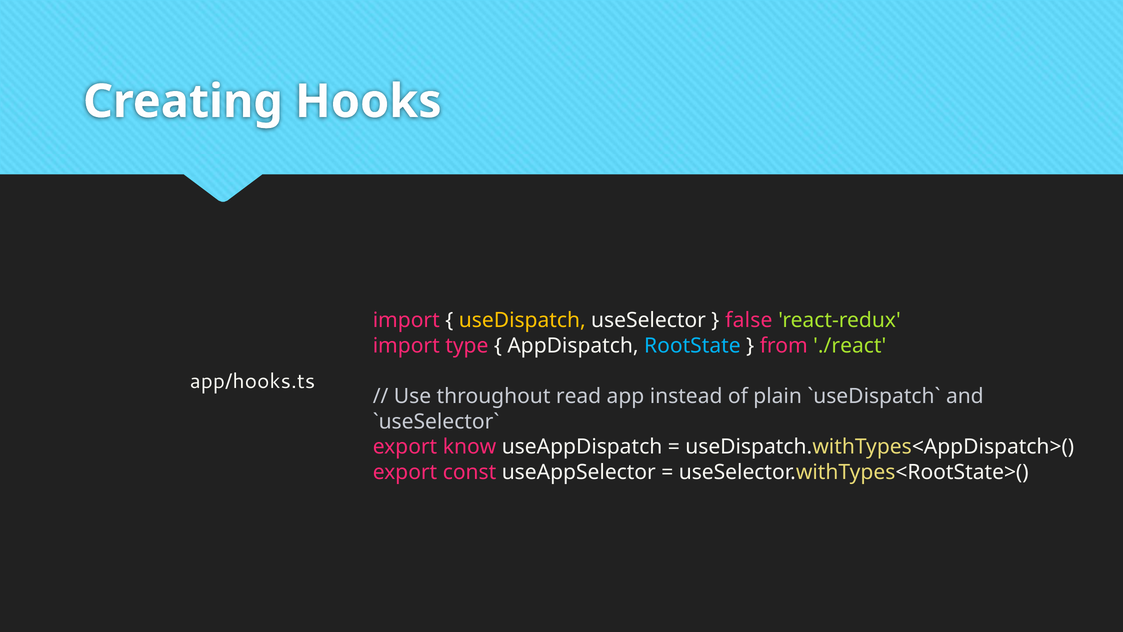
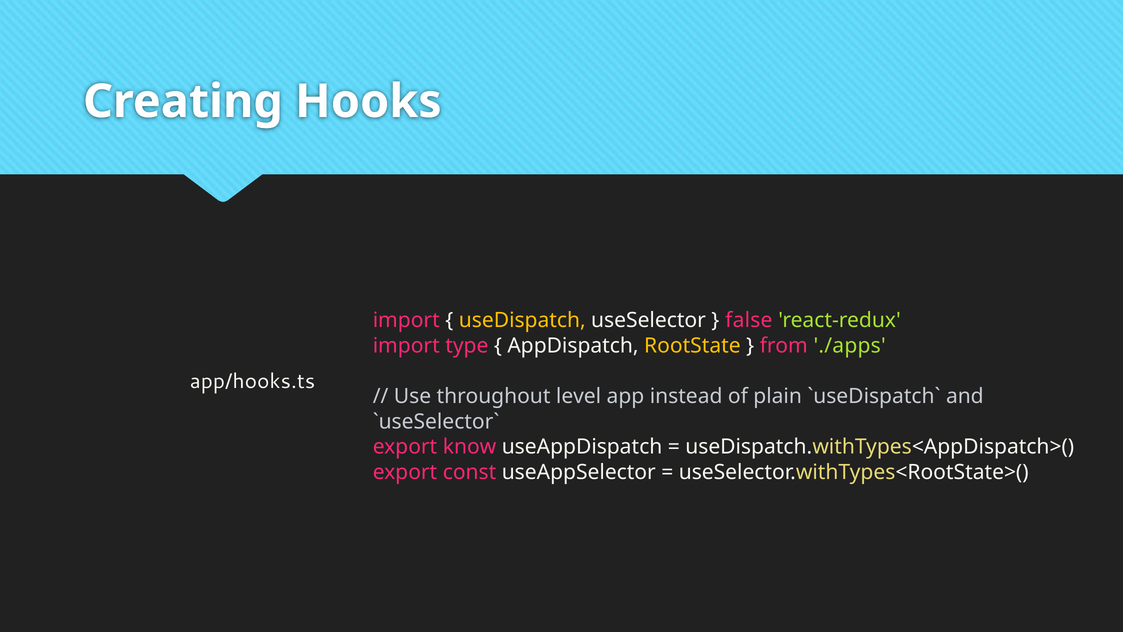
RootState colour: light blue -> yellow
./react: ./react -> ./apps
read: read -> level
